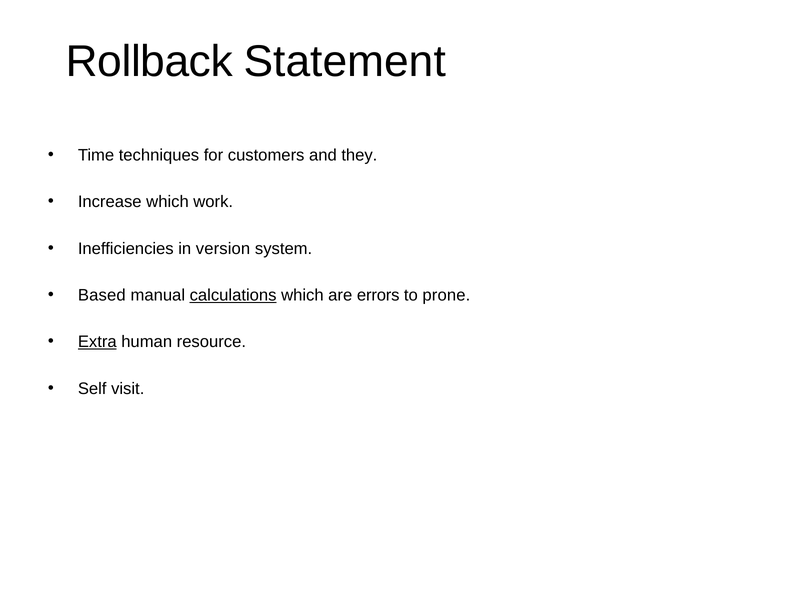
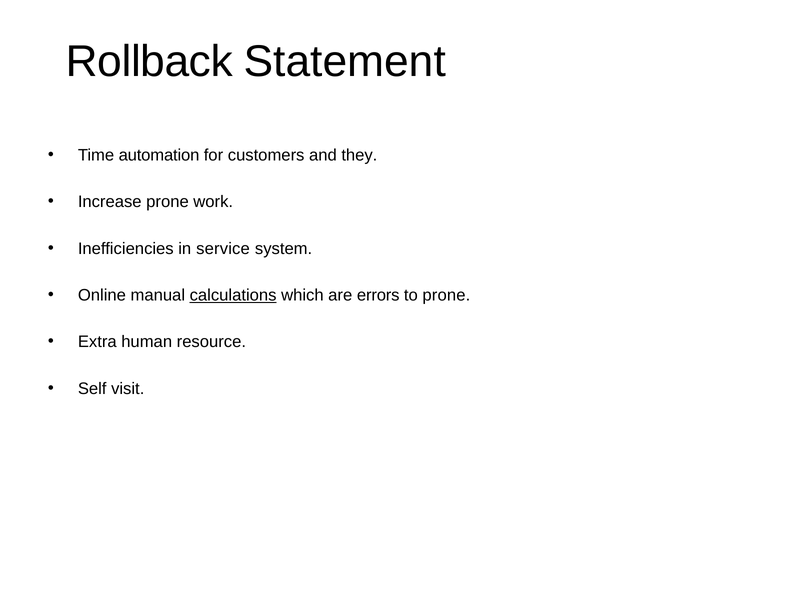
techniques: techniques -> automation
Increase which: which -> prone
version: version -> service
Based: Based -> Online
Extra underline: present -> none
